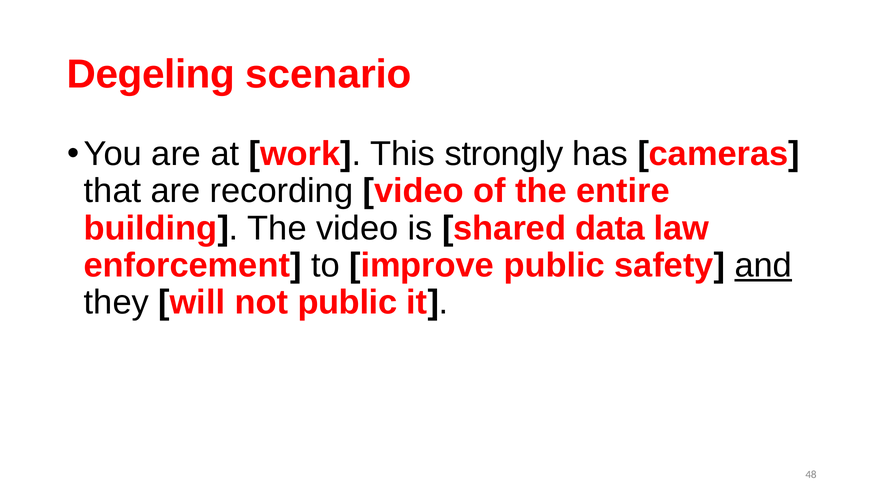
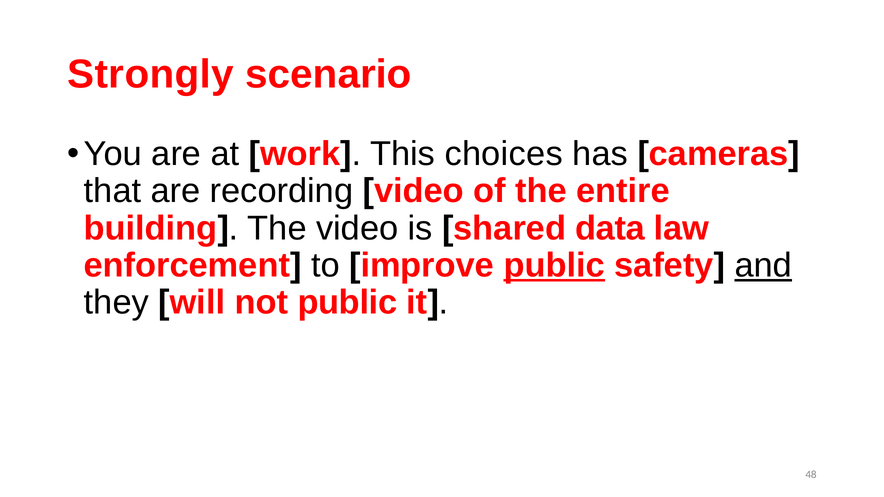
Degeling: Degeling -> Strongly
strongly: strongly -> choices
public at (554, 266) underline: none -> present
